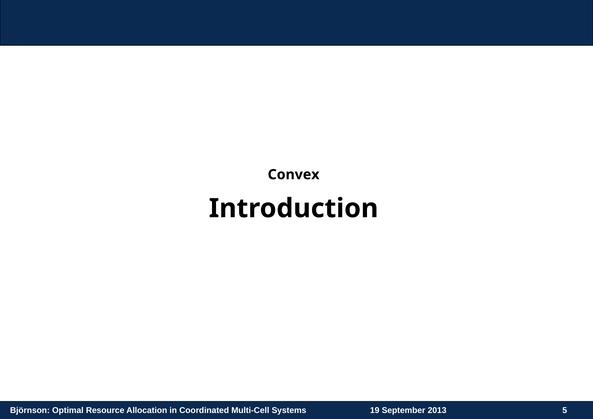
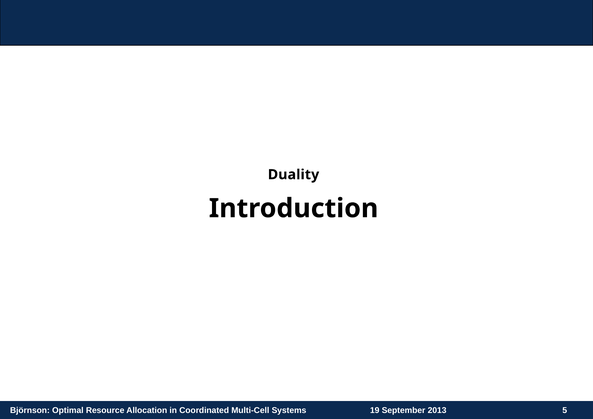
Convex: Convex -> Duality
